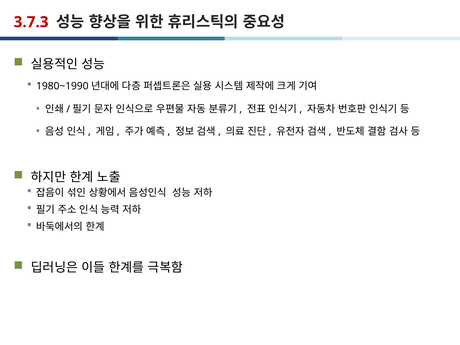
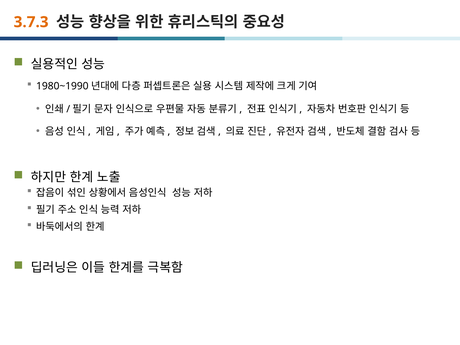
3.7.3 colour: red -> orange
